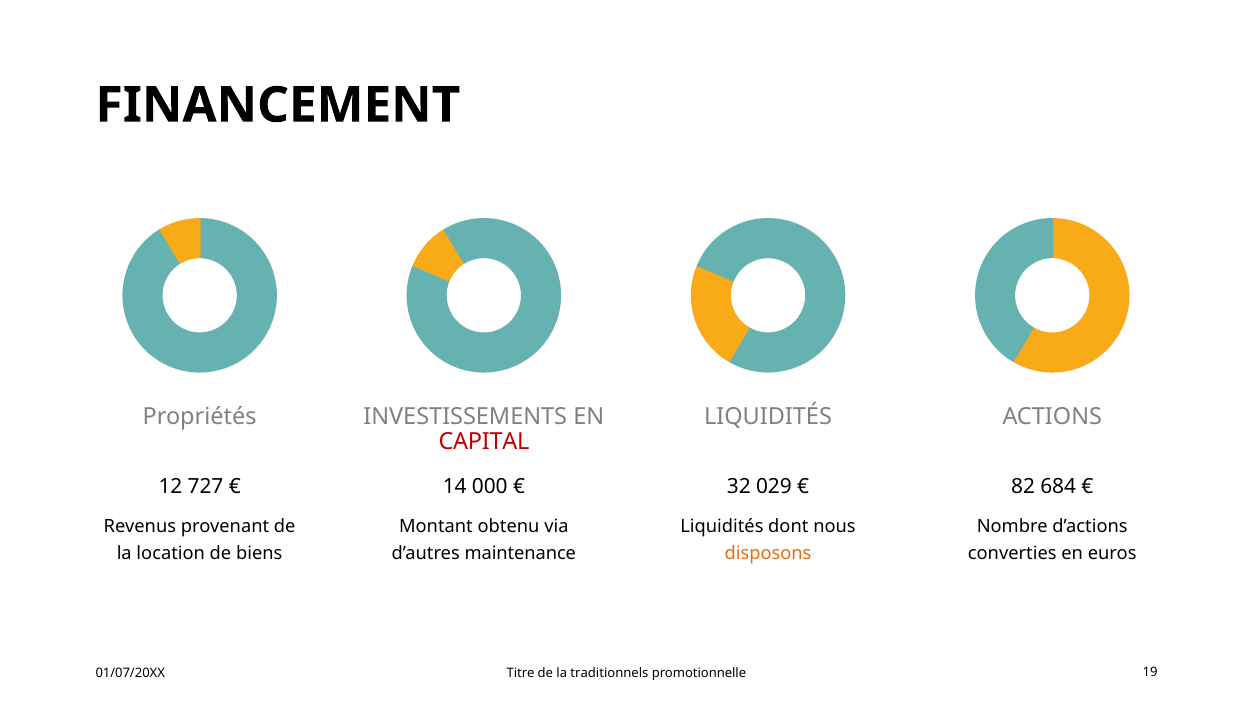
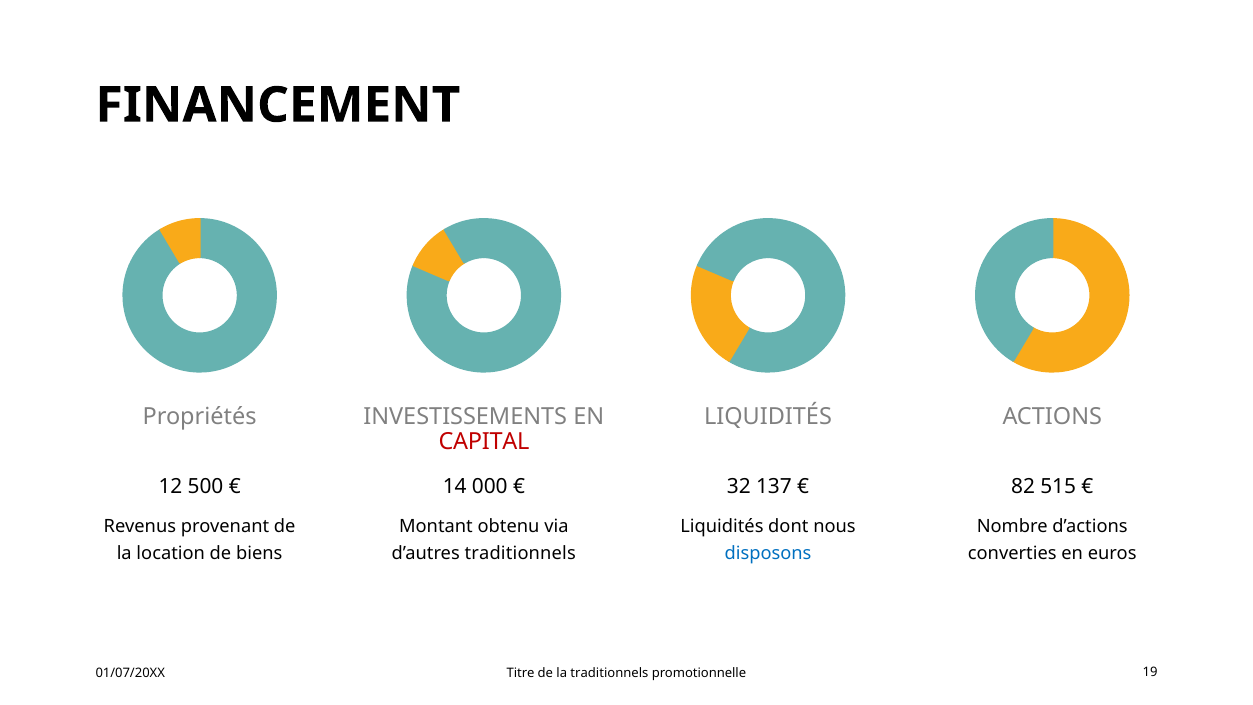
727: 727 -> 500
029: 029 -> 137
684: 684 -> 515
d’autres maintenance: maintenance -> traditionnels
disposons colour: orange -> blue
